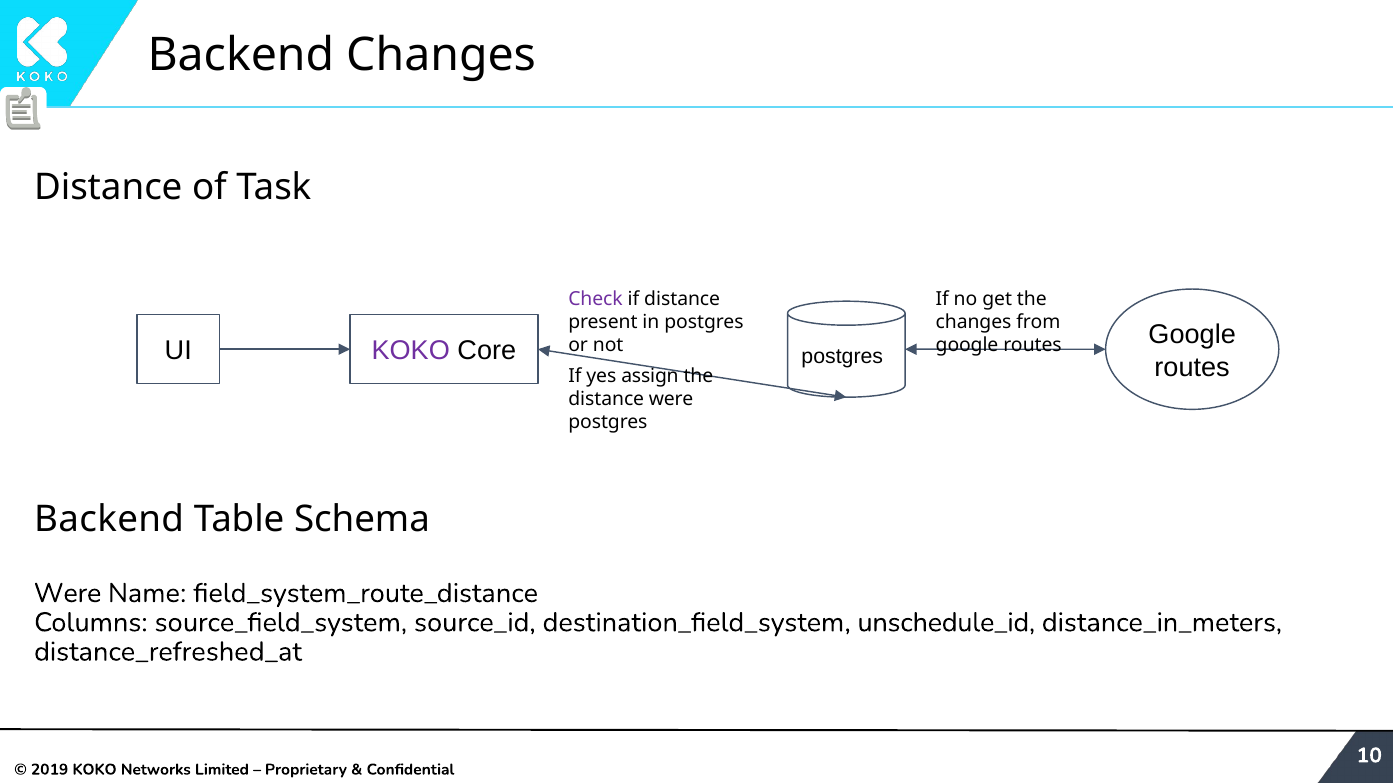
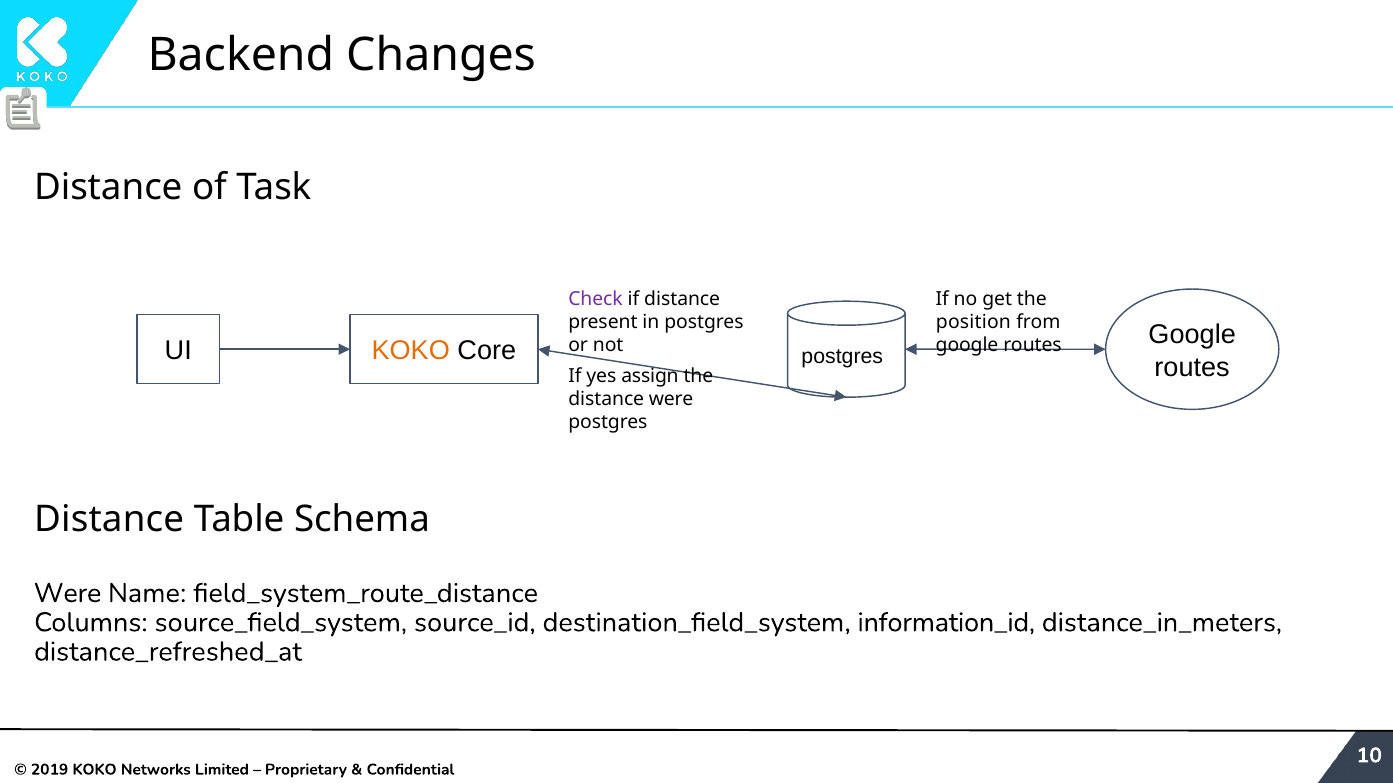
changes at (974, 322): changes -> position
KOKO at (411, 351) colour: purple -> orange
Backend at (109, 519): Backend -> Distance
unschedule_id: unschedule_id -> information_id
